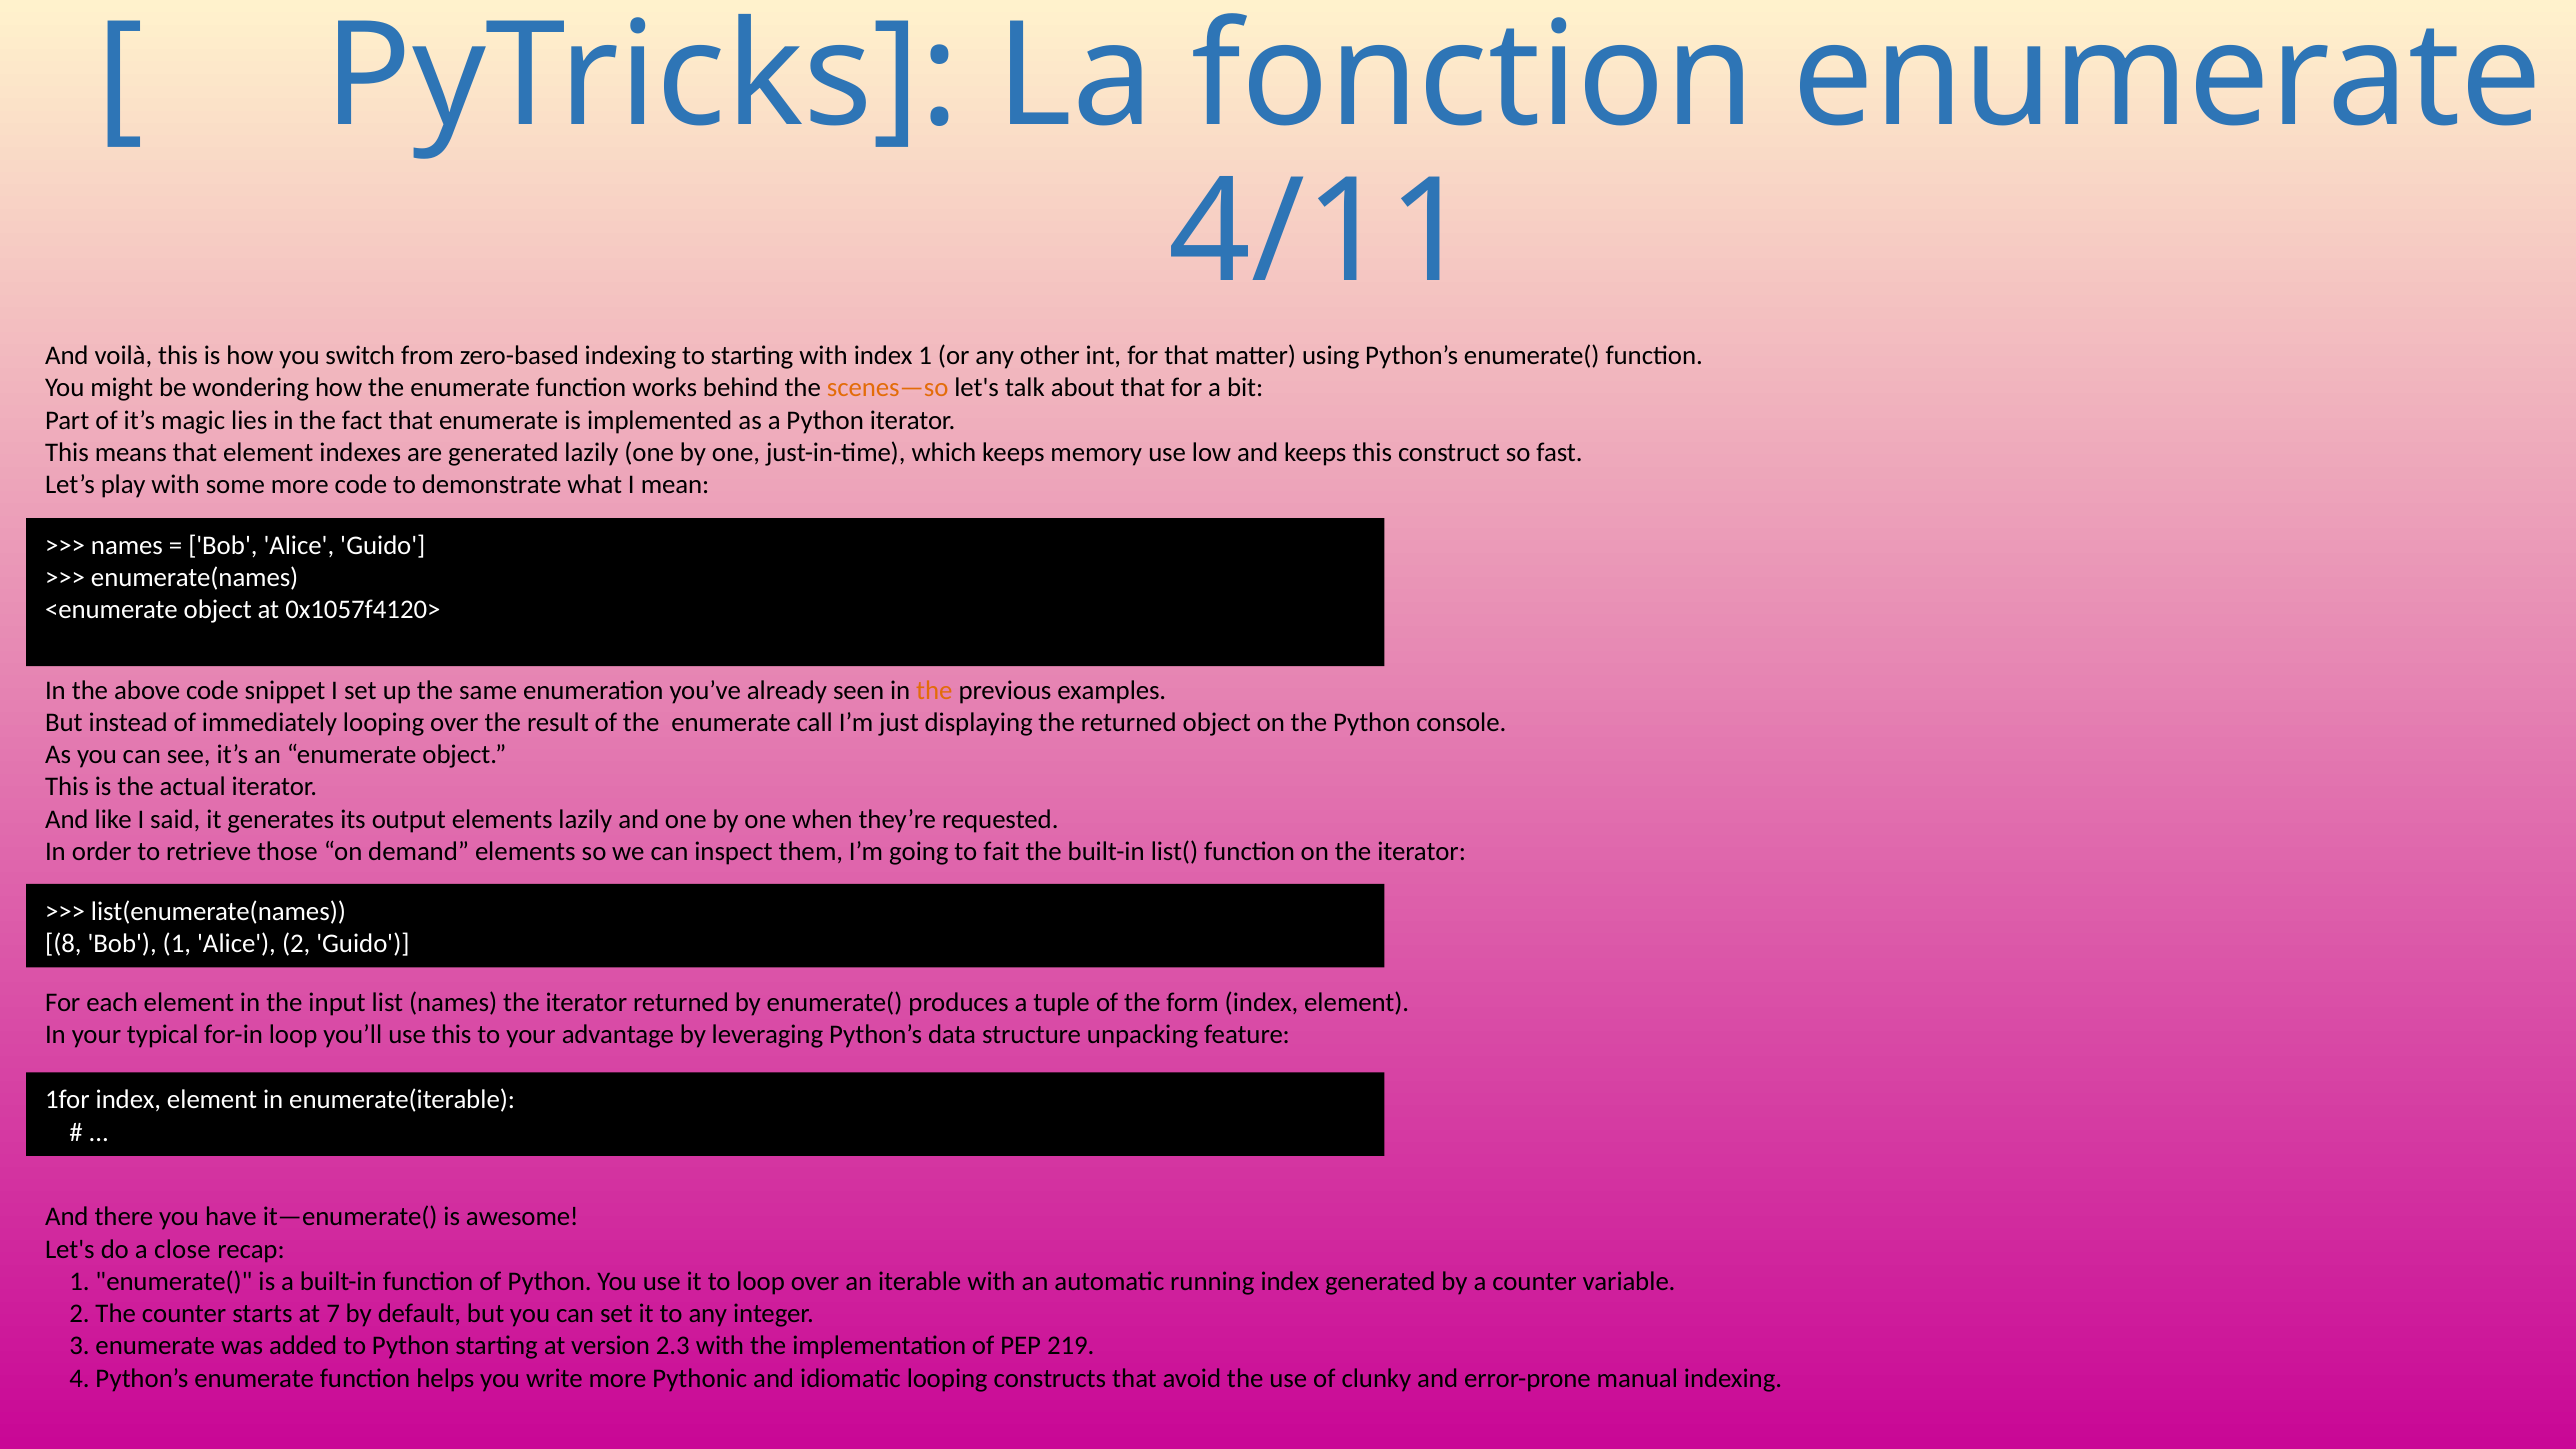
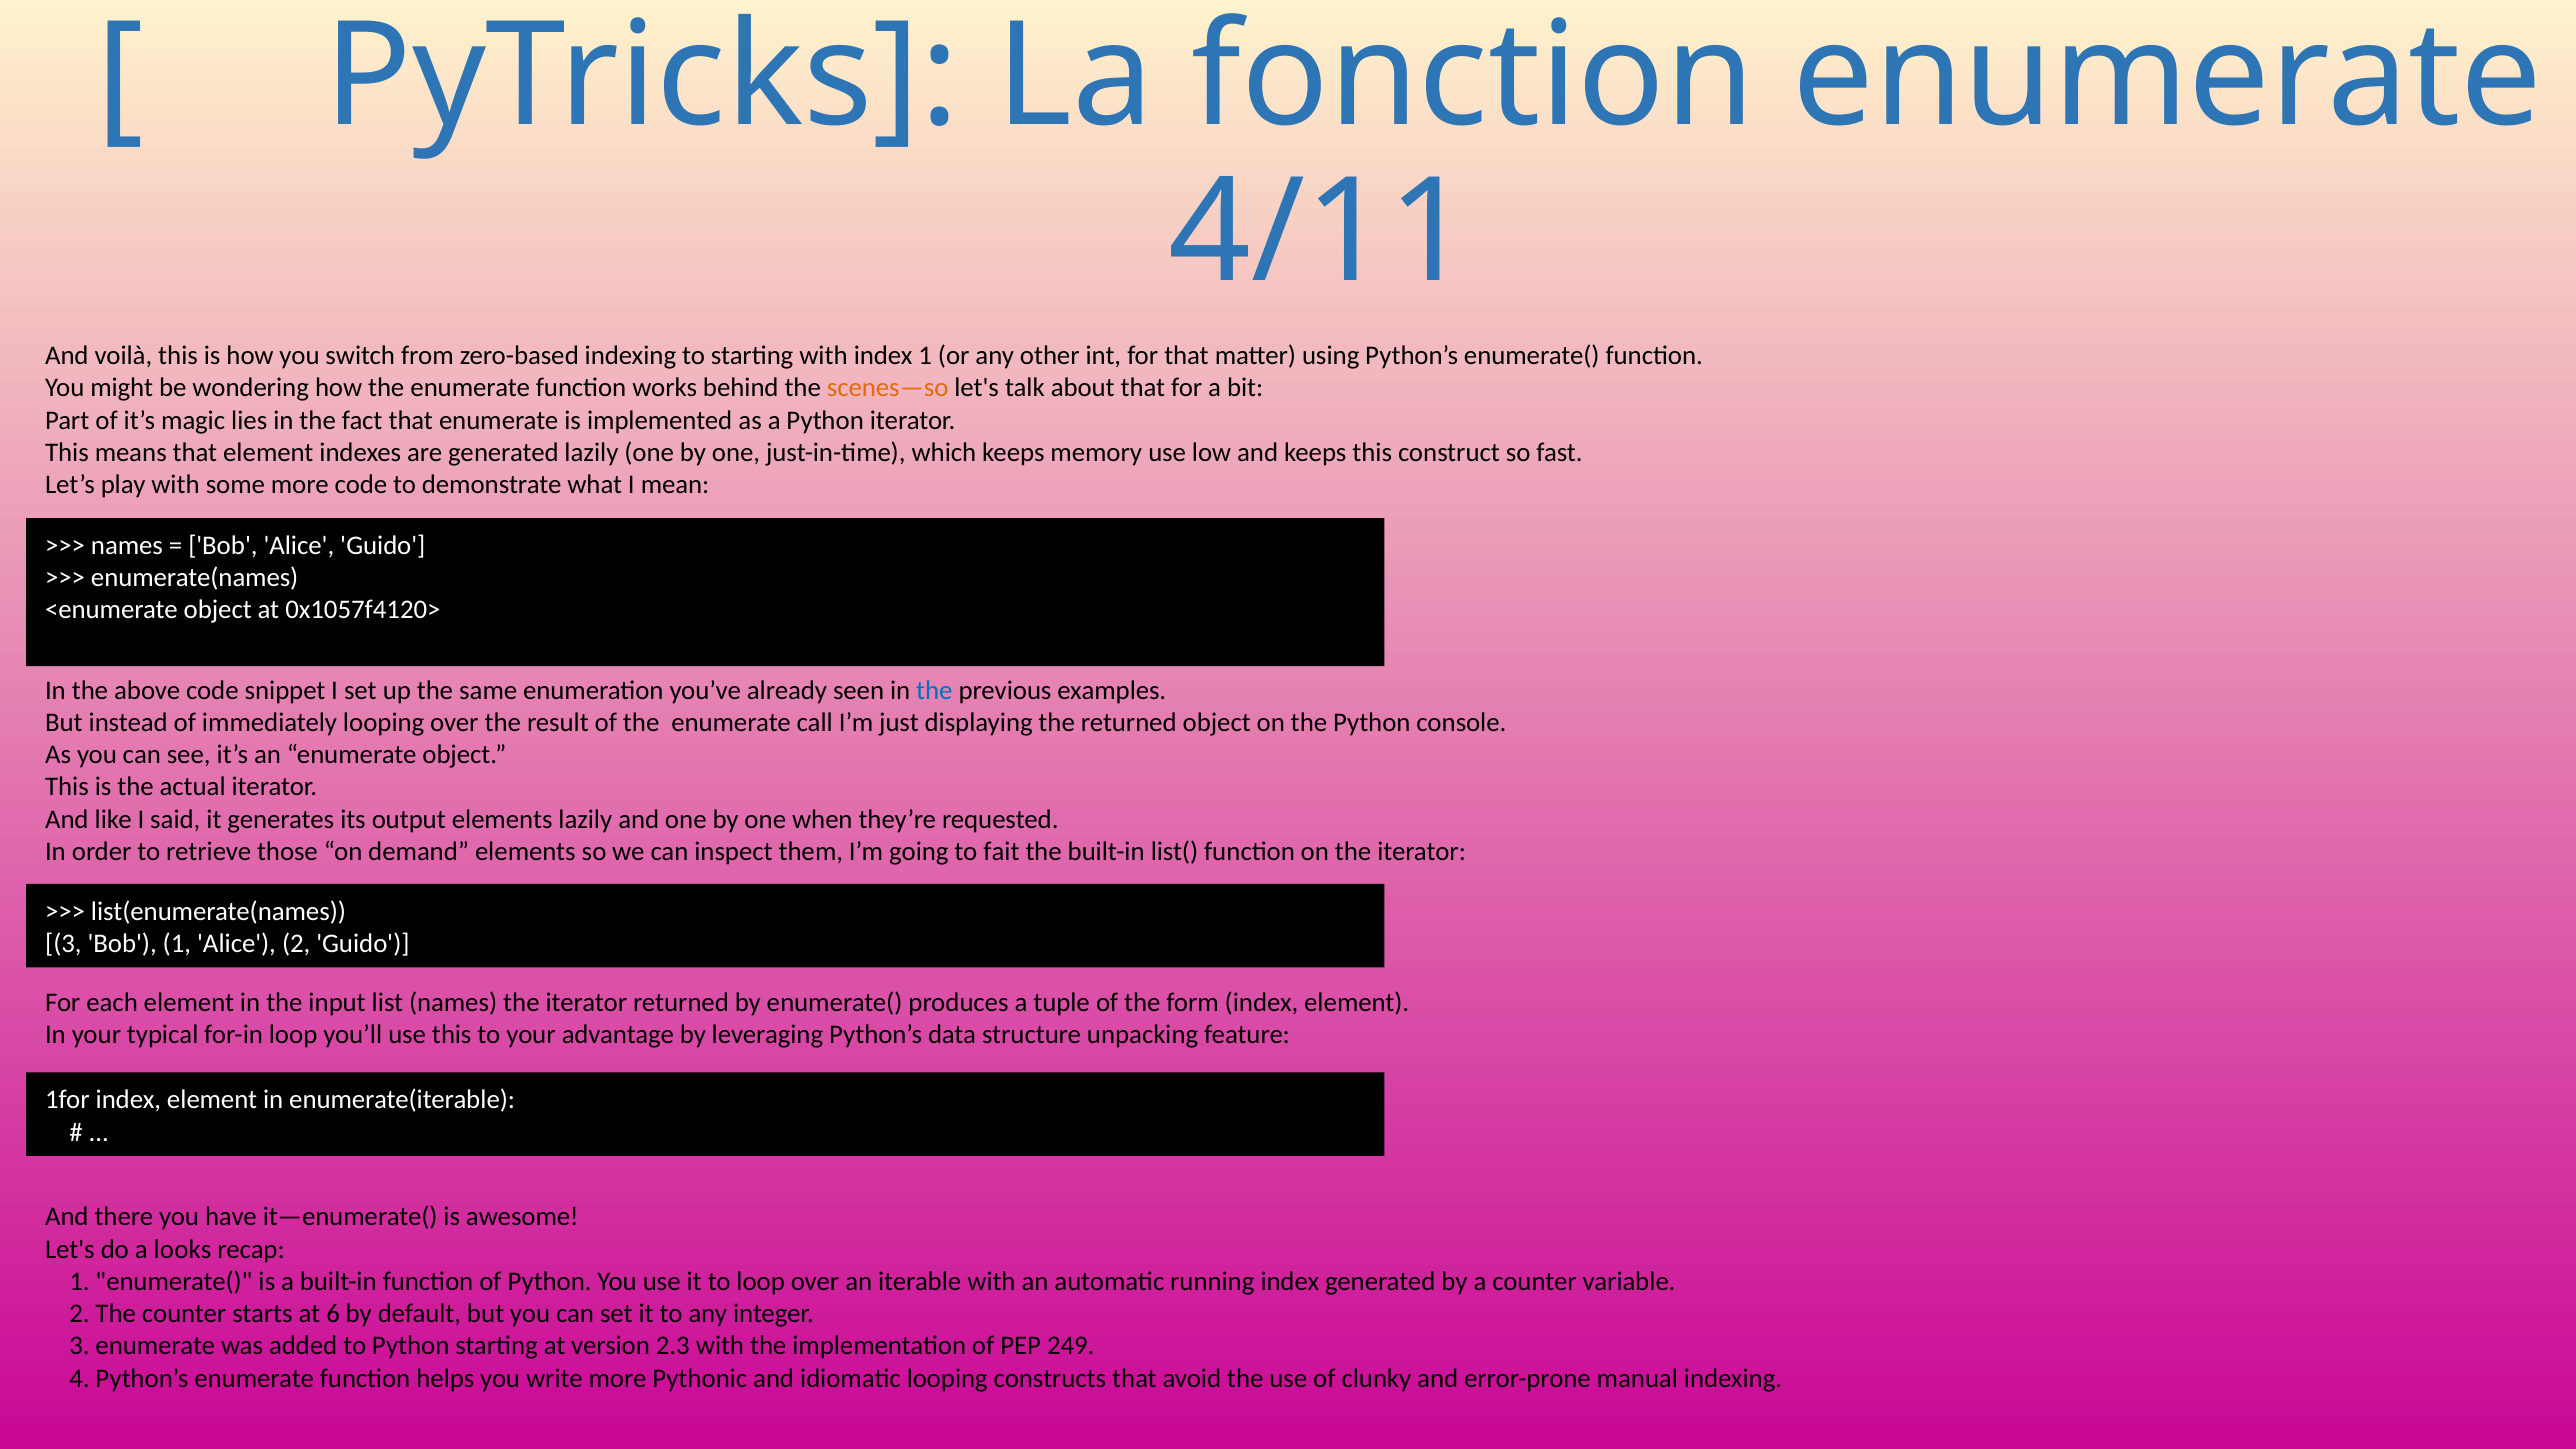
the at (934, 690) colour: orange -> blue
8 at (63, 944): 8 -> 3
close: close -> looks
7: 7 -> 6
219: 219 -> 249
